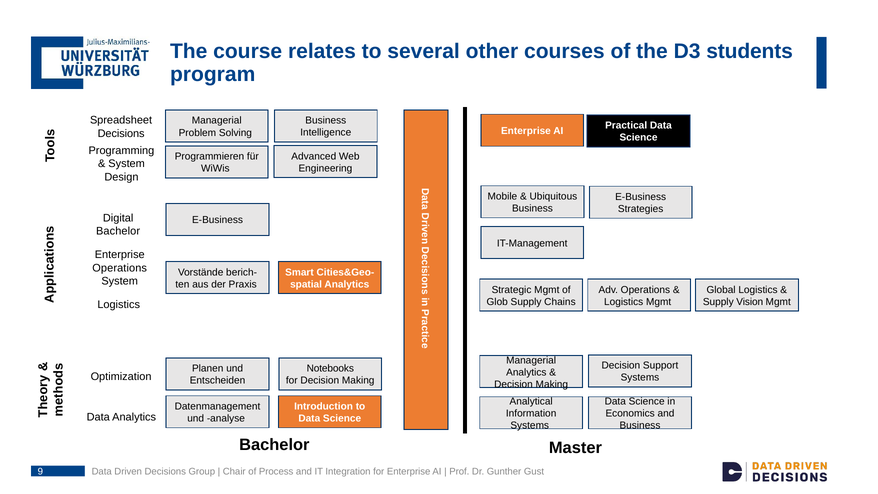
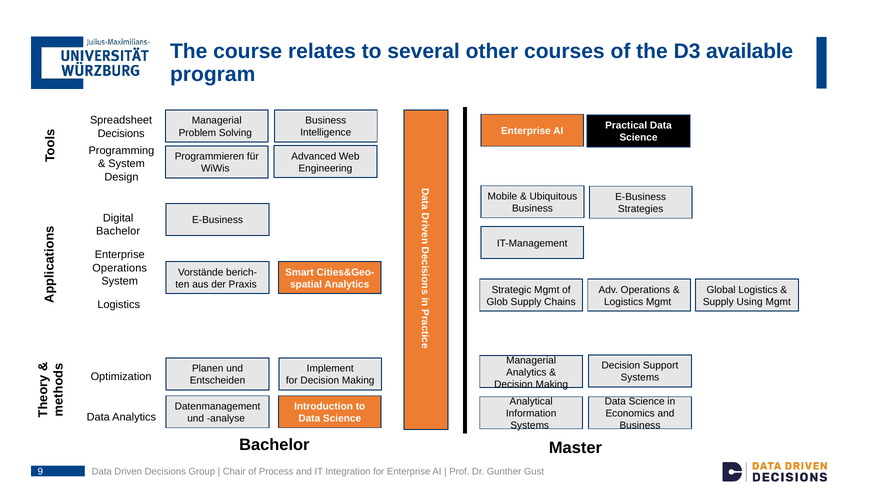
students: students -> available
Vision: Vision -> Using
Notebooks: Notebooks -> Implement
